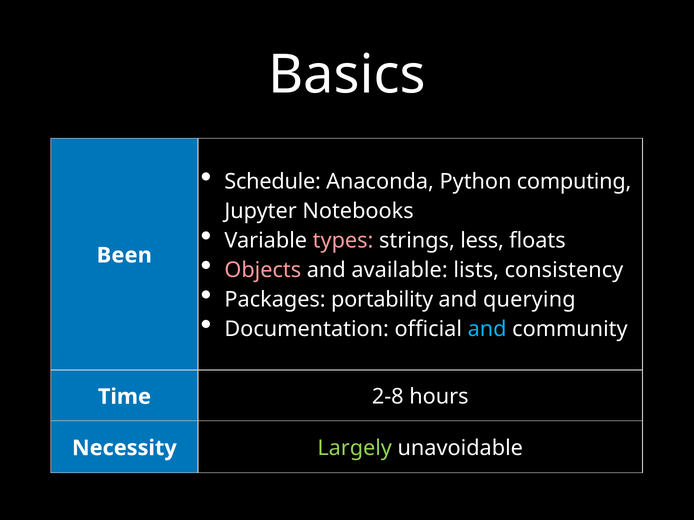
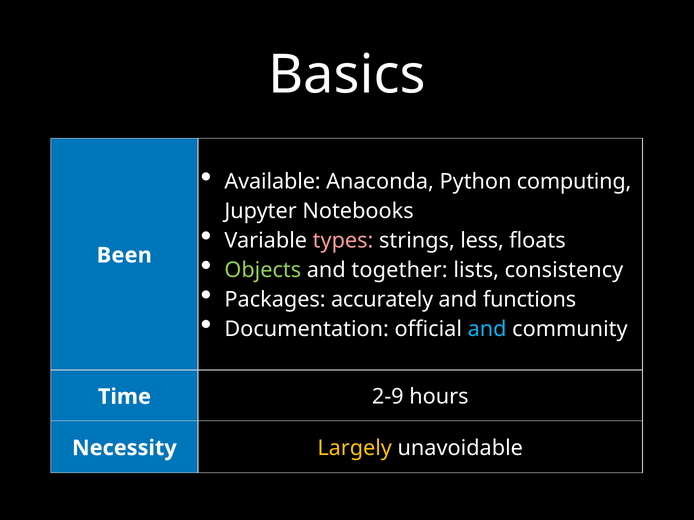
Schedule: Schedule -> Available
Objects colour: pink -> light green
available: available -> together
portability: portability -> accurately
querying: querying -> functions
2-8: 2-8 -> 2-9
Largely colour: light green -> yellow
